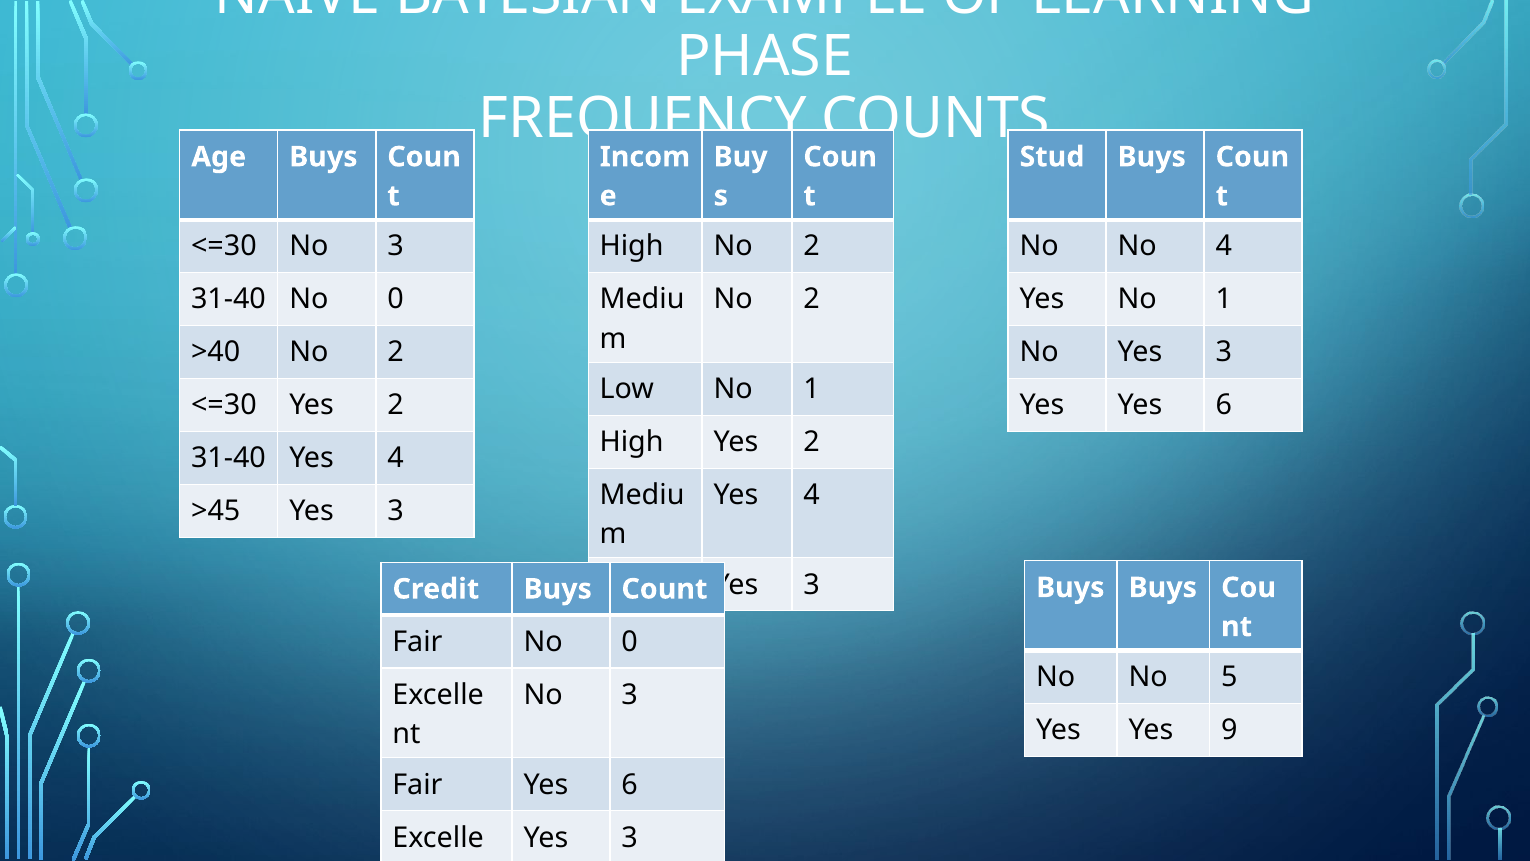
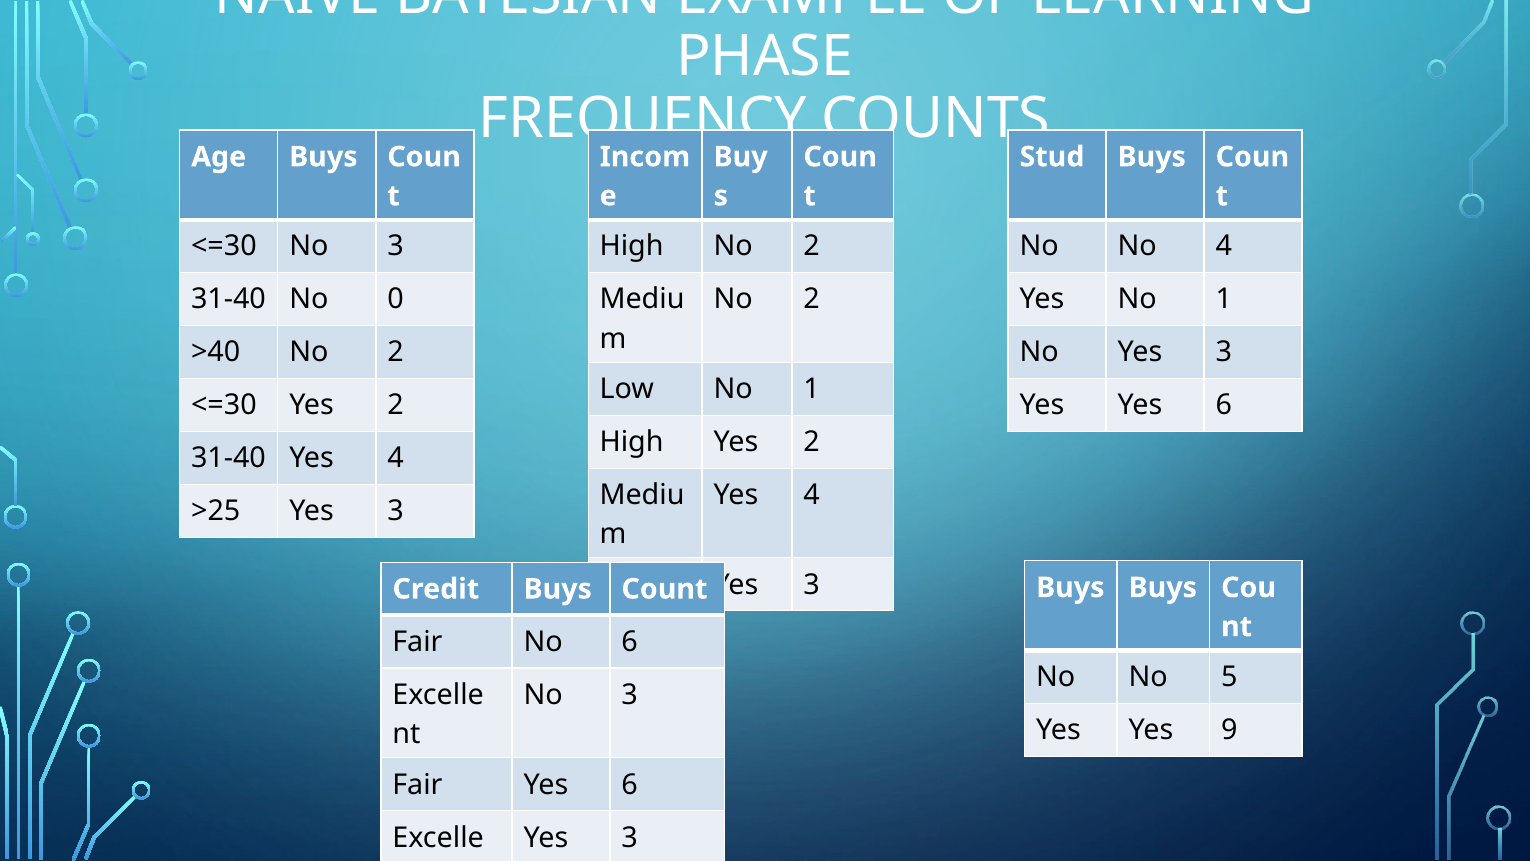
>45: >45 -> >25
Fair No 0: 0 -> 6
